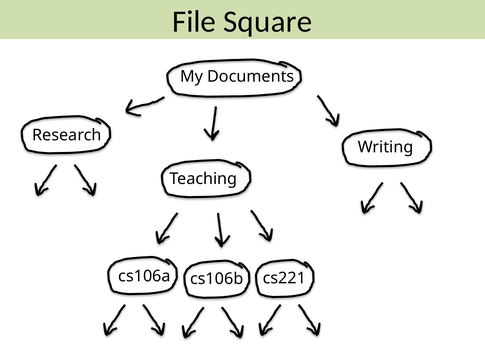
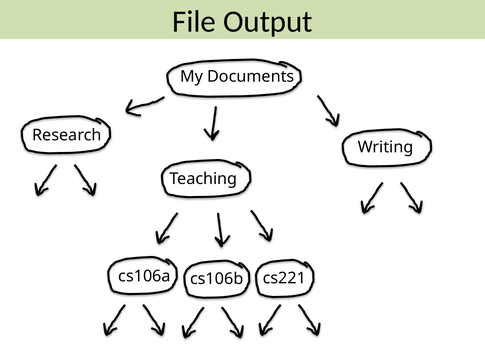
Square: Square -> Output
